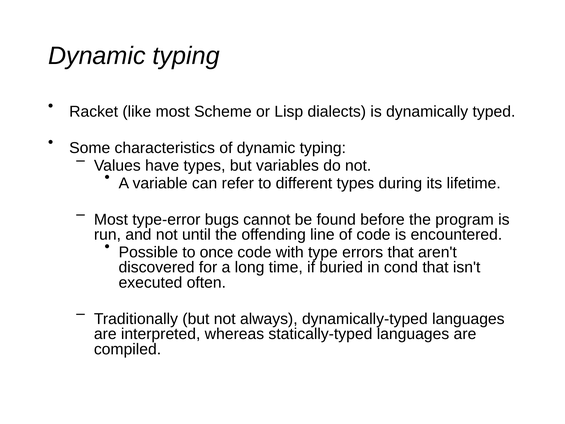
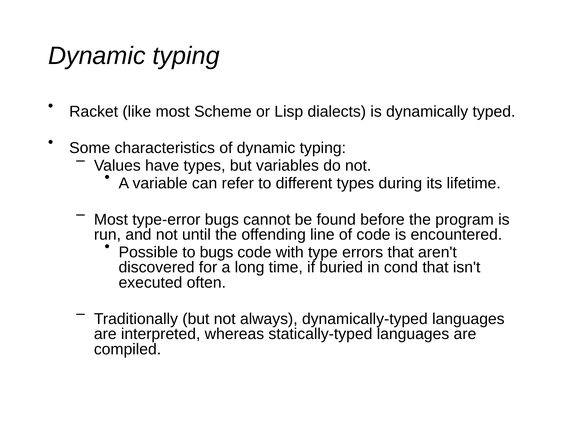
to once: once -> bugs
